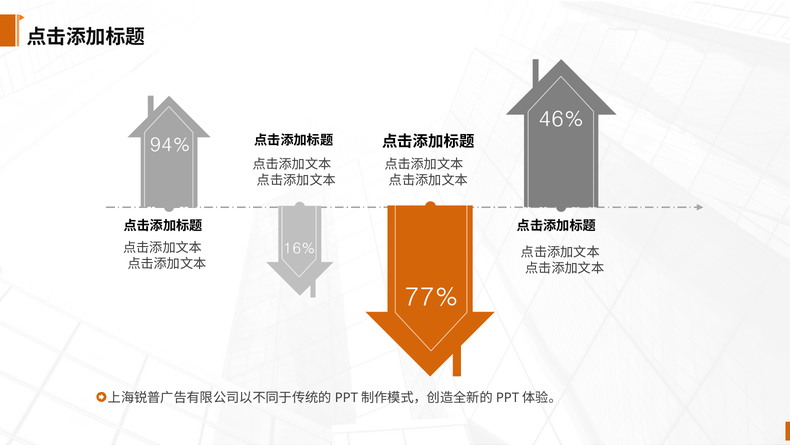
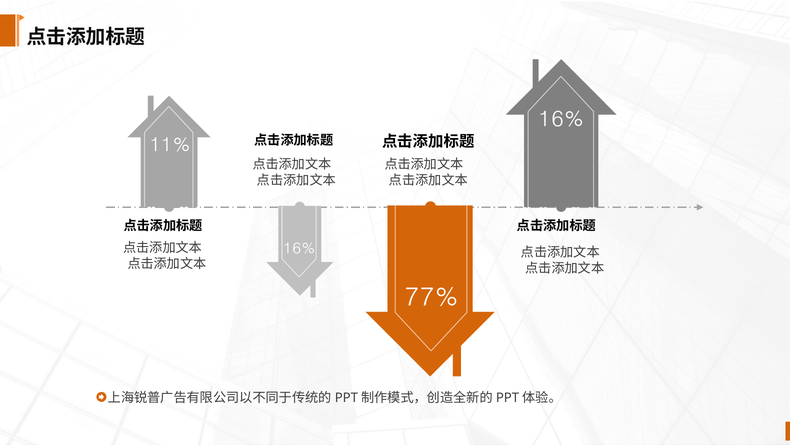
46% at (561, 119): 46% -> 16%
94%: 94% -> 11%
